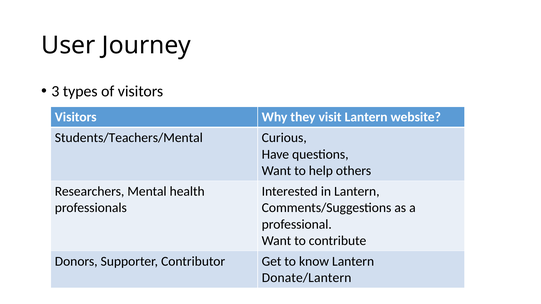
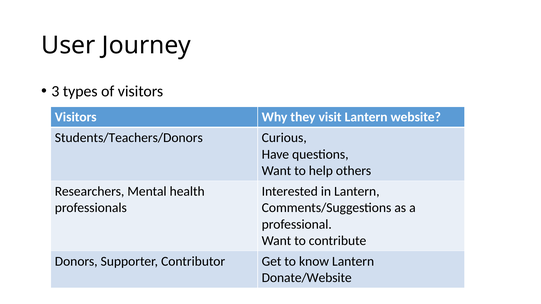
Students/Teachers/Mental: Students/Teachers/Mental -> Students/Teachers/Donors
Donate/Lantern: Donate/Lantern -> Donate/Website
